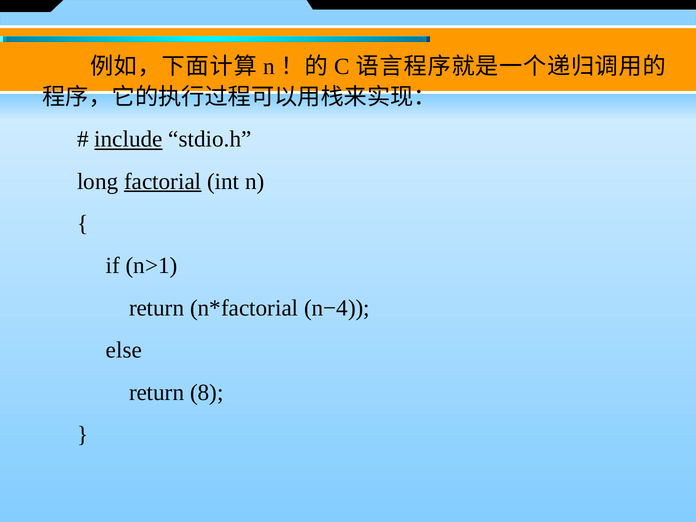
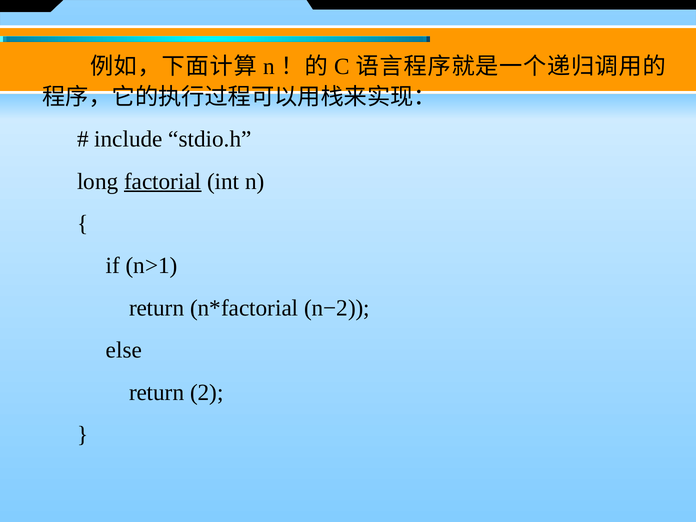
include underline: present -> none
n−4: n−4 -> n−2
8: 8 -> 2
